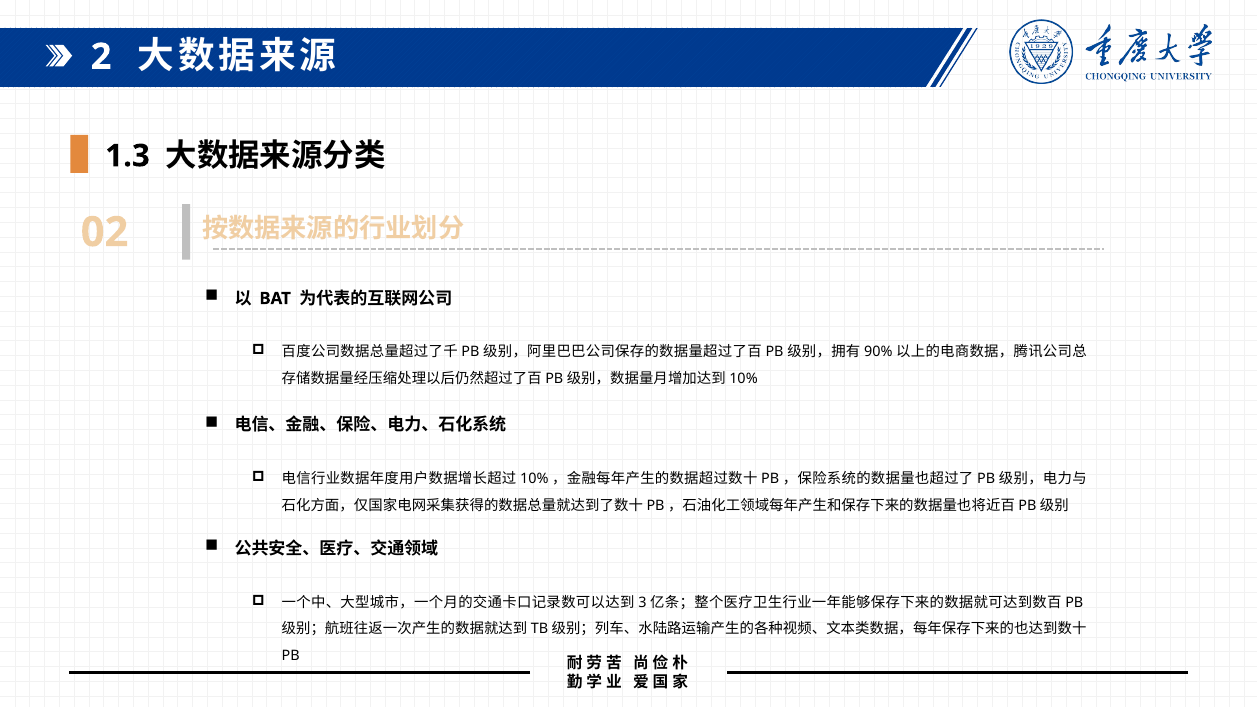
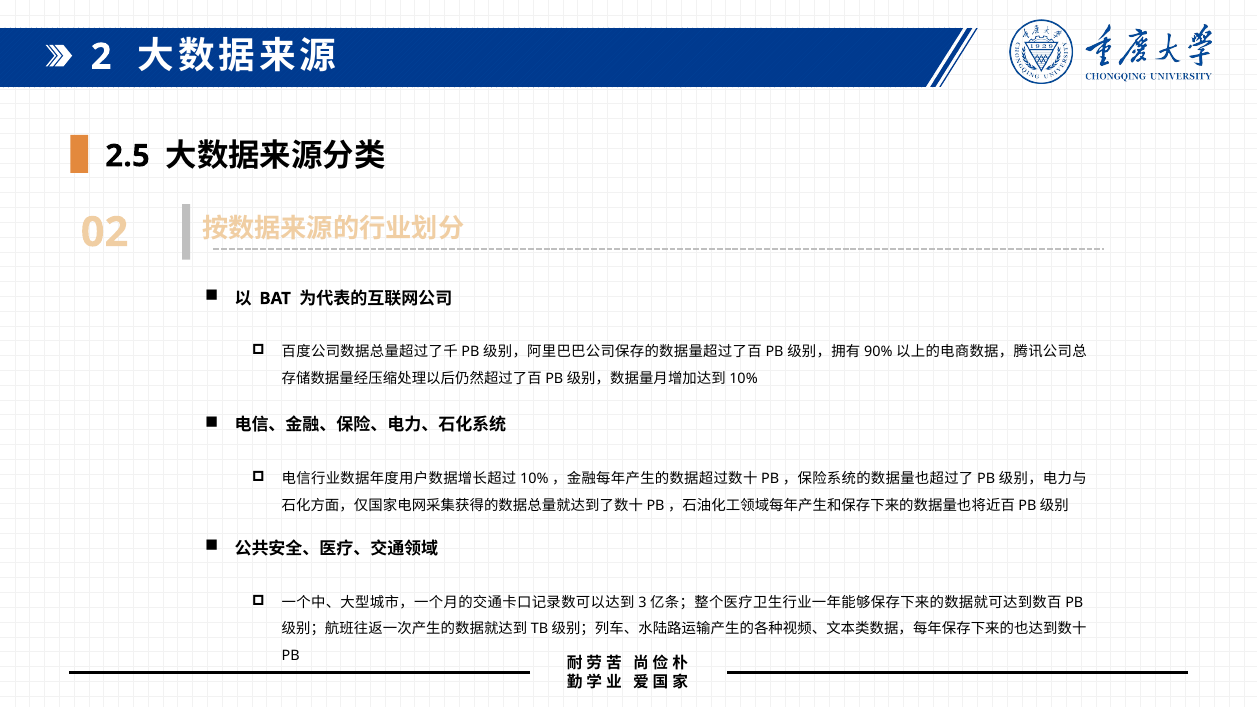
1.3: 1.3 -> 2.5
